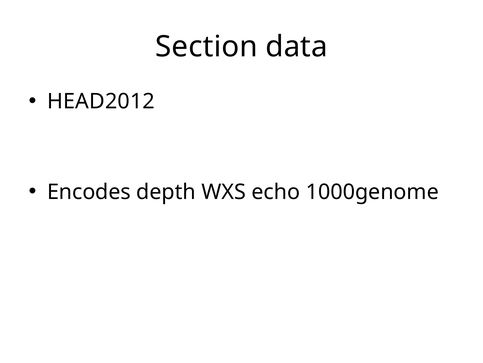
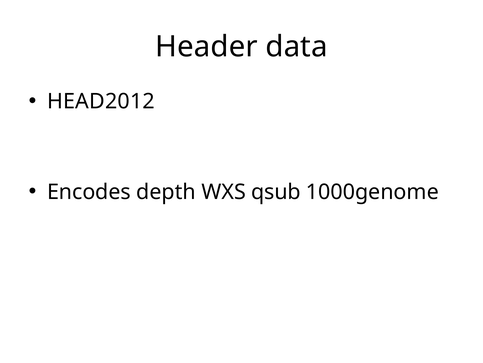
Section: Section -> Header
echo: echo -> qsub
